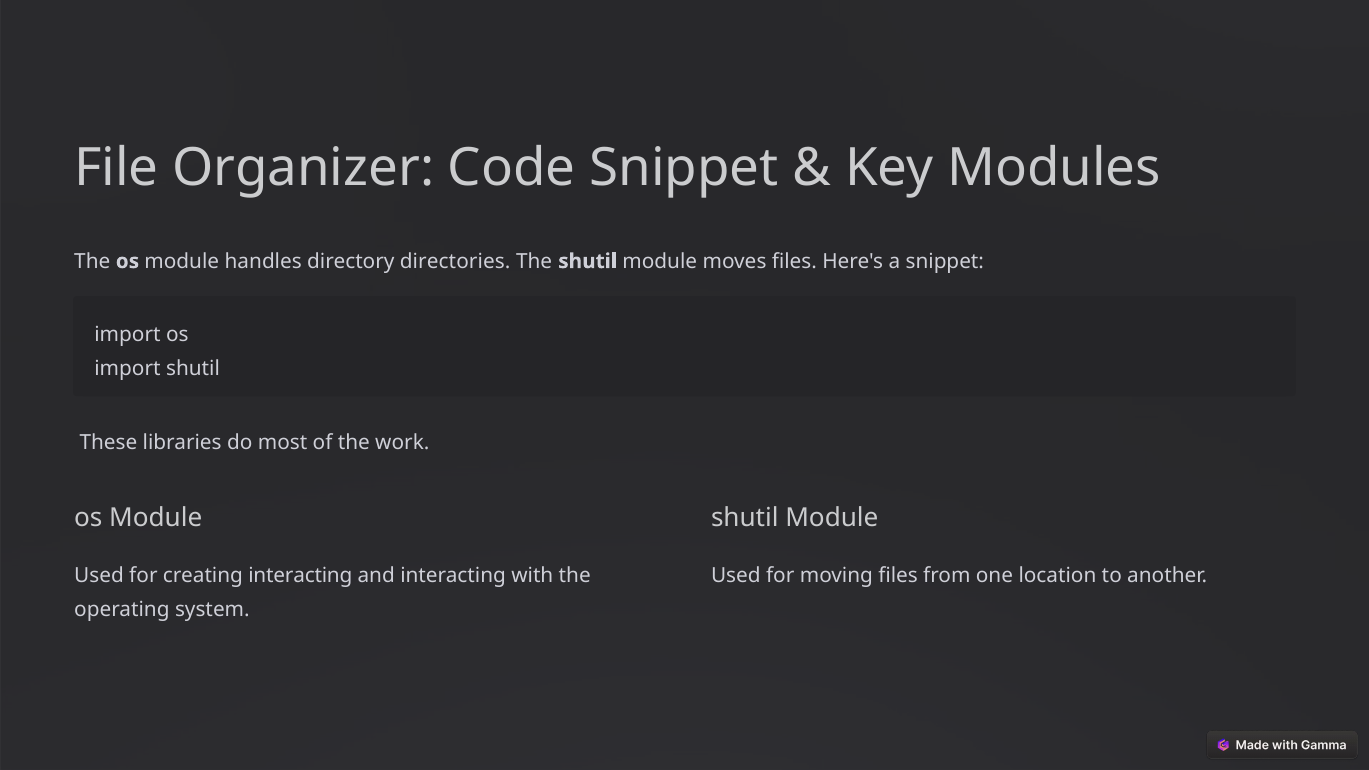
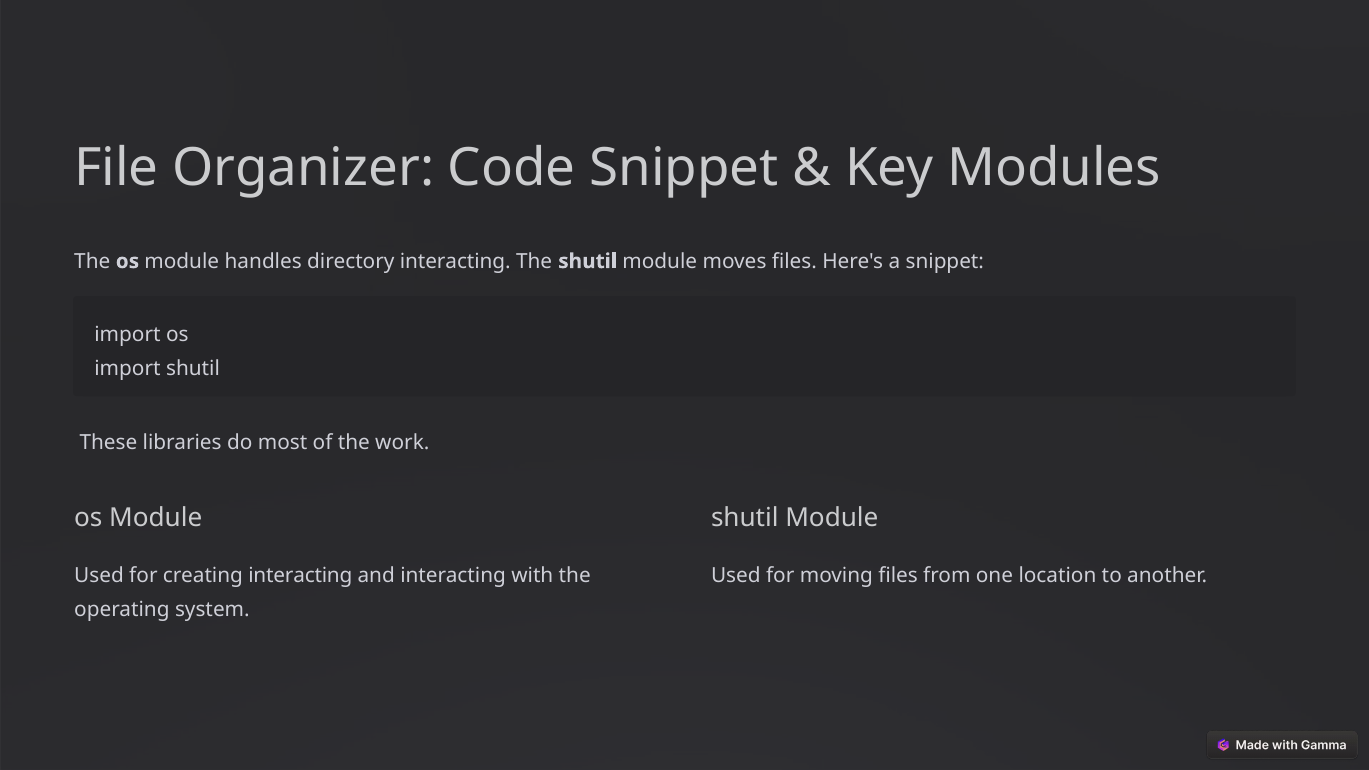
directory directories: directories -> interacting
